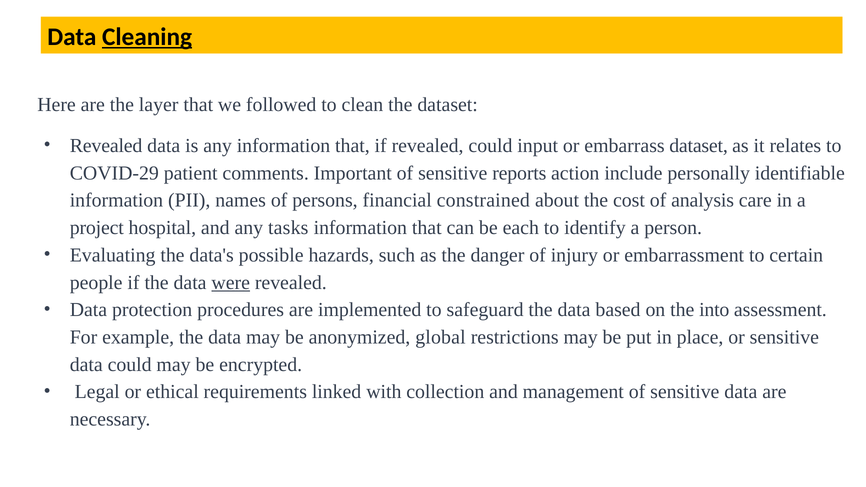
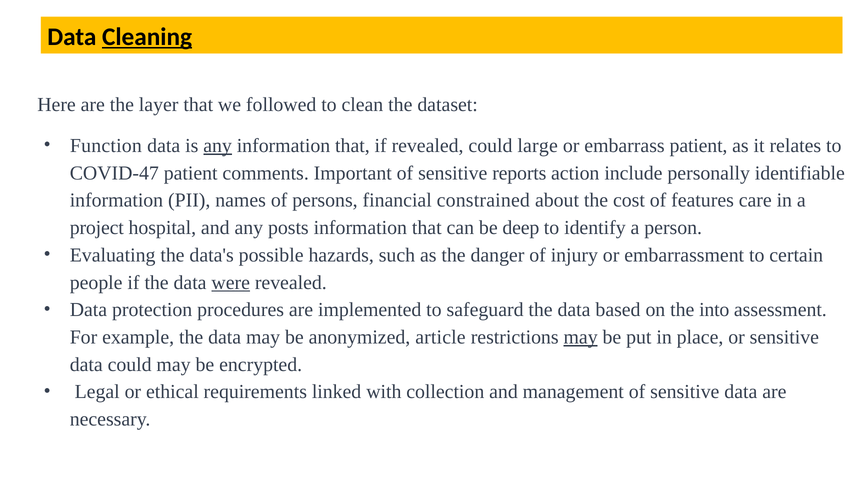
Revealed at (106, 146): Revealed -> Function
any at (218, 146) underline: none -> present
input: input -> large
embarrass dataset: dataset -> patient
COVID-29: COVID-29 -> COVID-47
analysis: analysis -> features
tasks: tasks -> posts
each: each -> deep
global: global -> article
may at (581, 337) underline: none -> present
